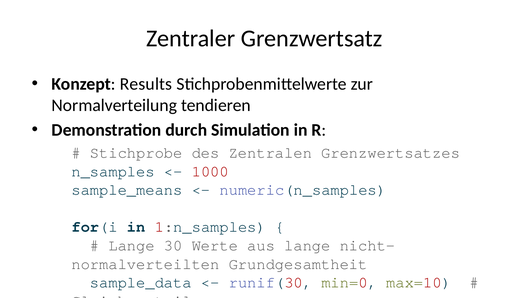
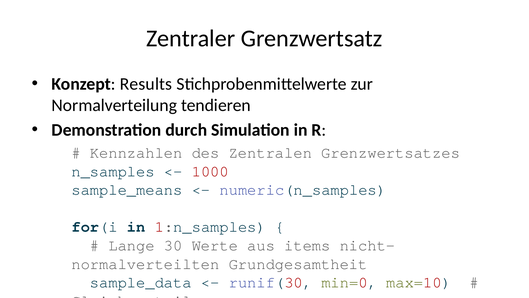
Stichprobe: Stichprobe -> Kennzahlen
aus lange: lange -> items
